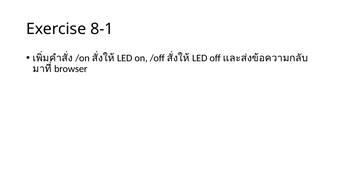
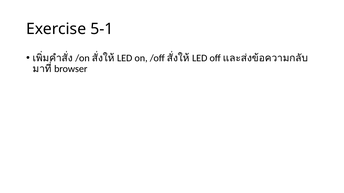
8-1: 8-1 -> 5-1
